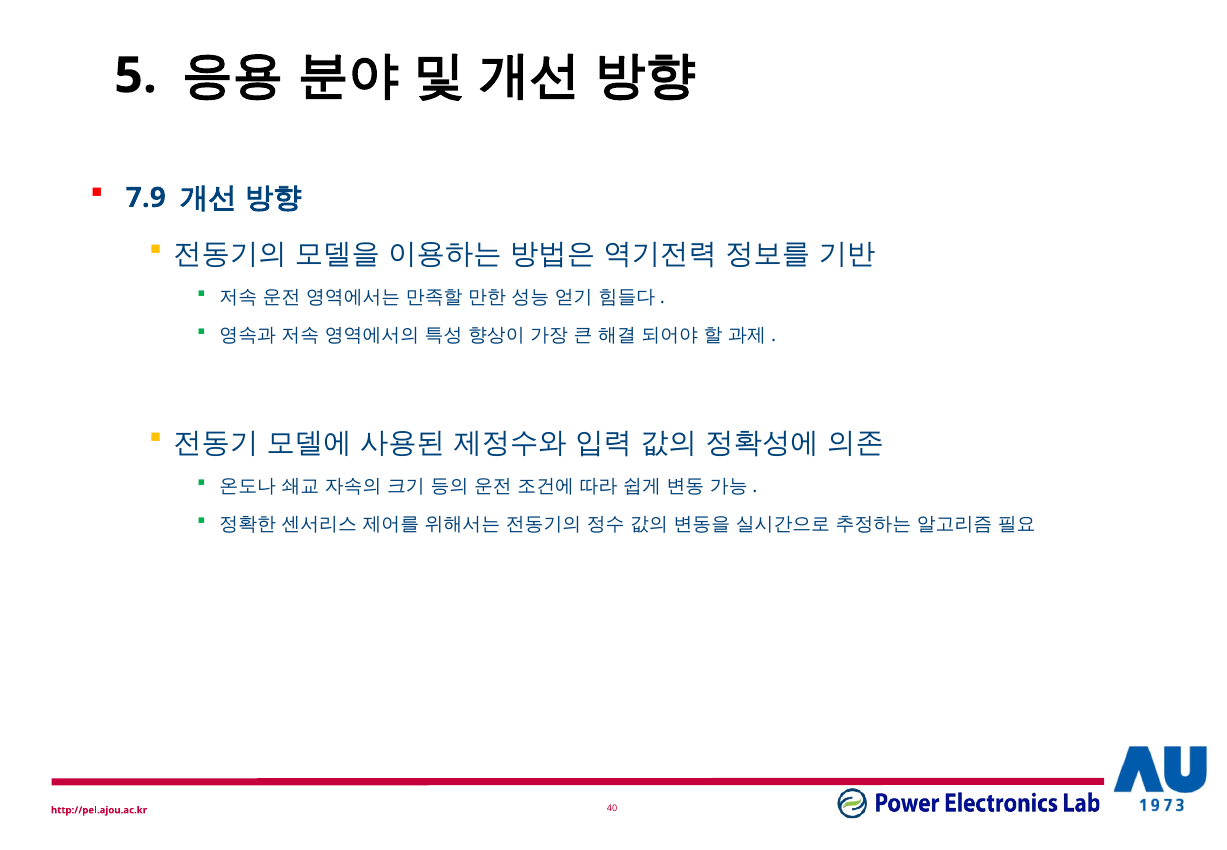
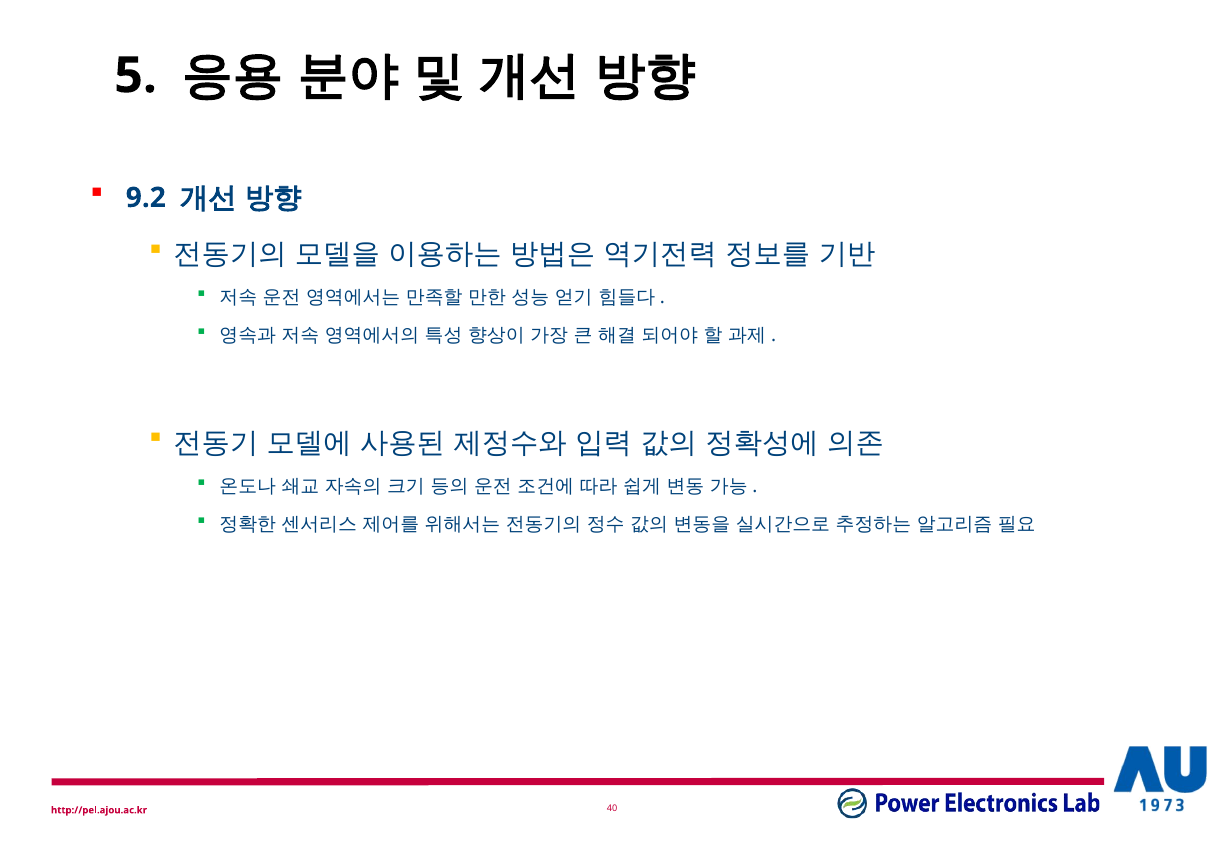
7.9: 7.9 -> 9.2
